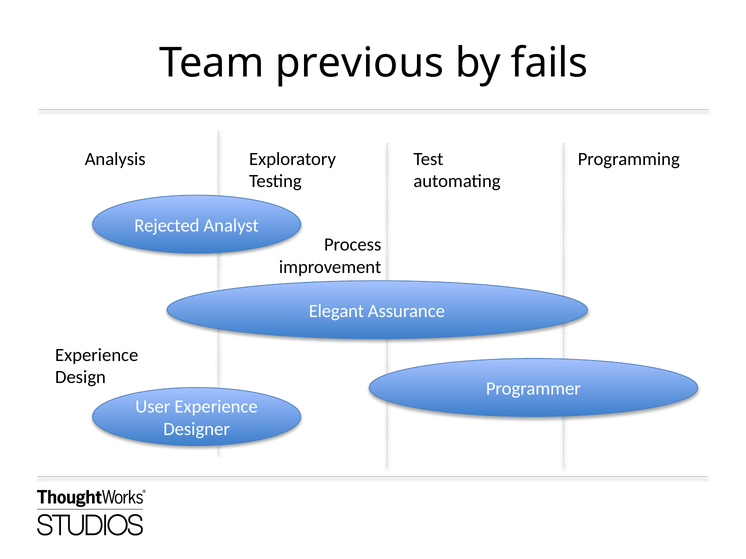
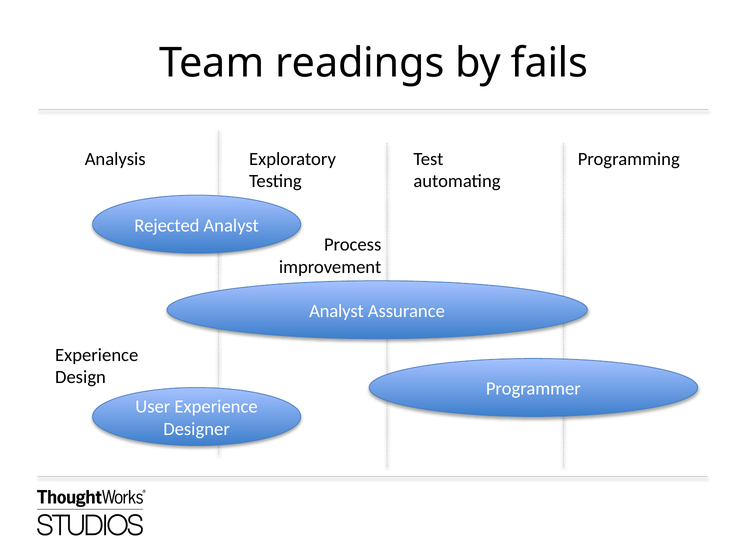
previous: previous -> readings
Elegant at (336, 311): Elegant -> Analyst
